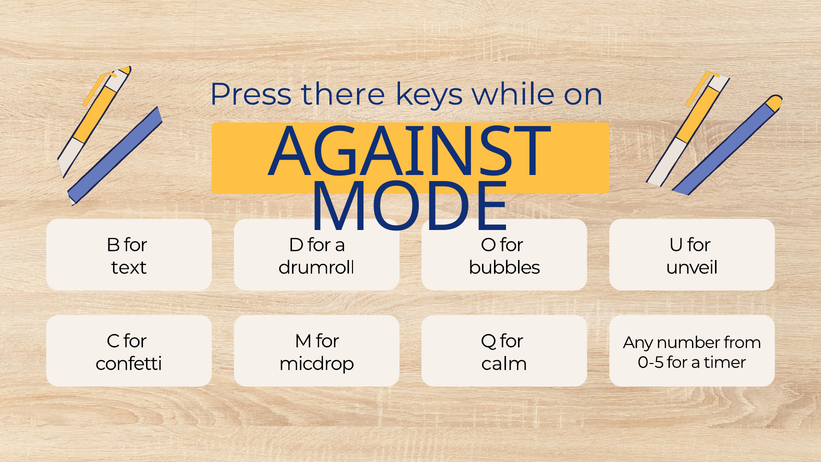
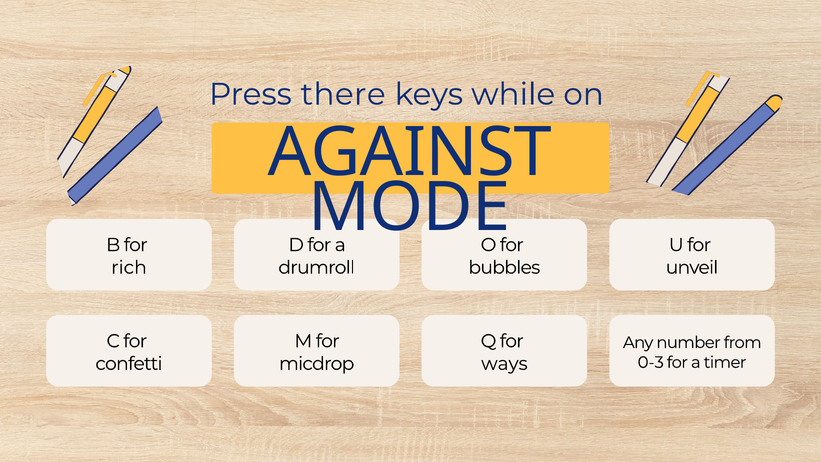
text: text -> rich
0-5: 0-5 -> 0-3
calm: calm -> ways
